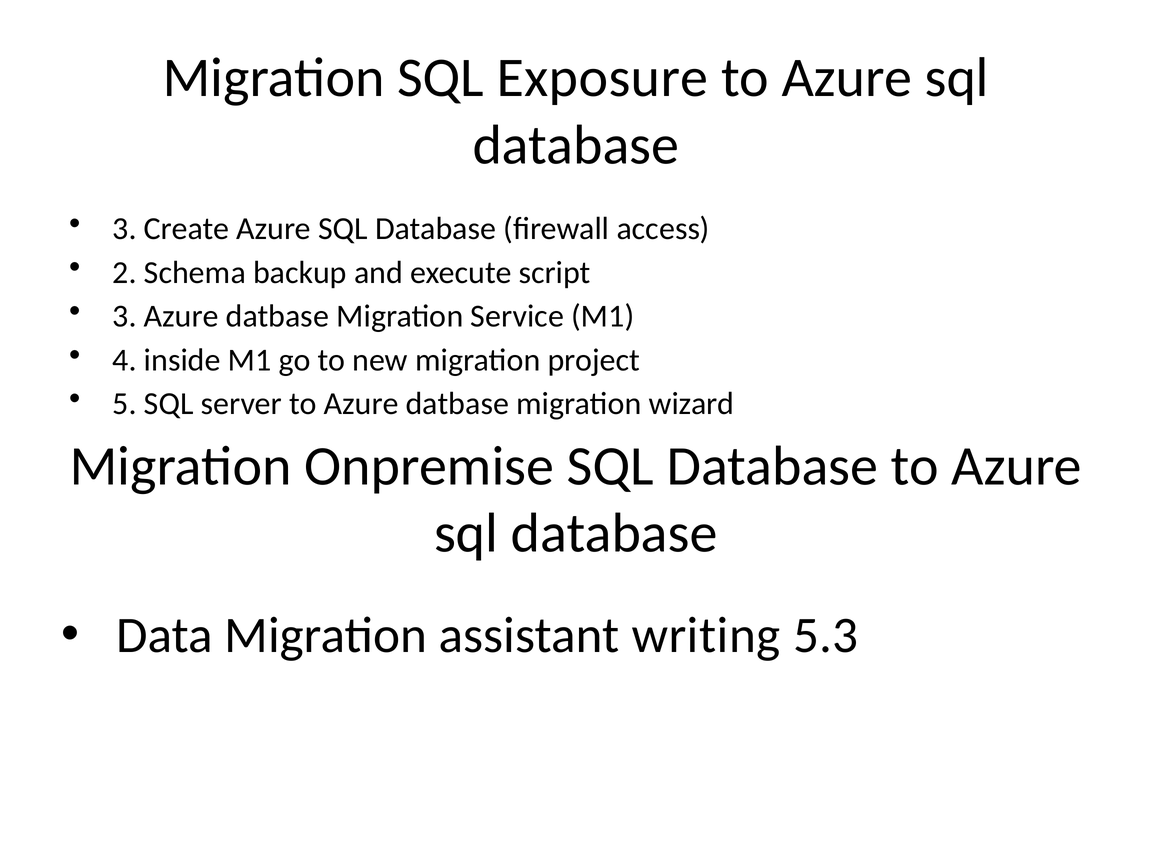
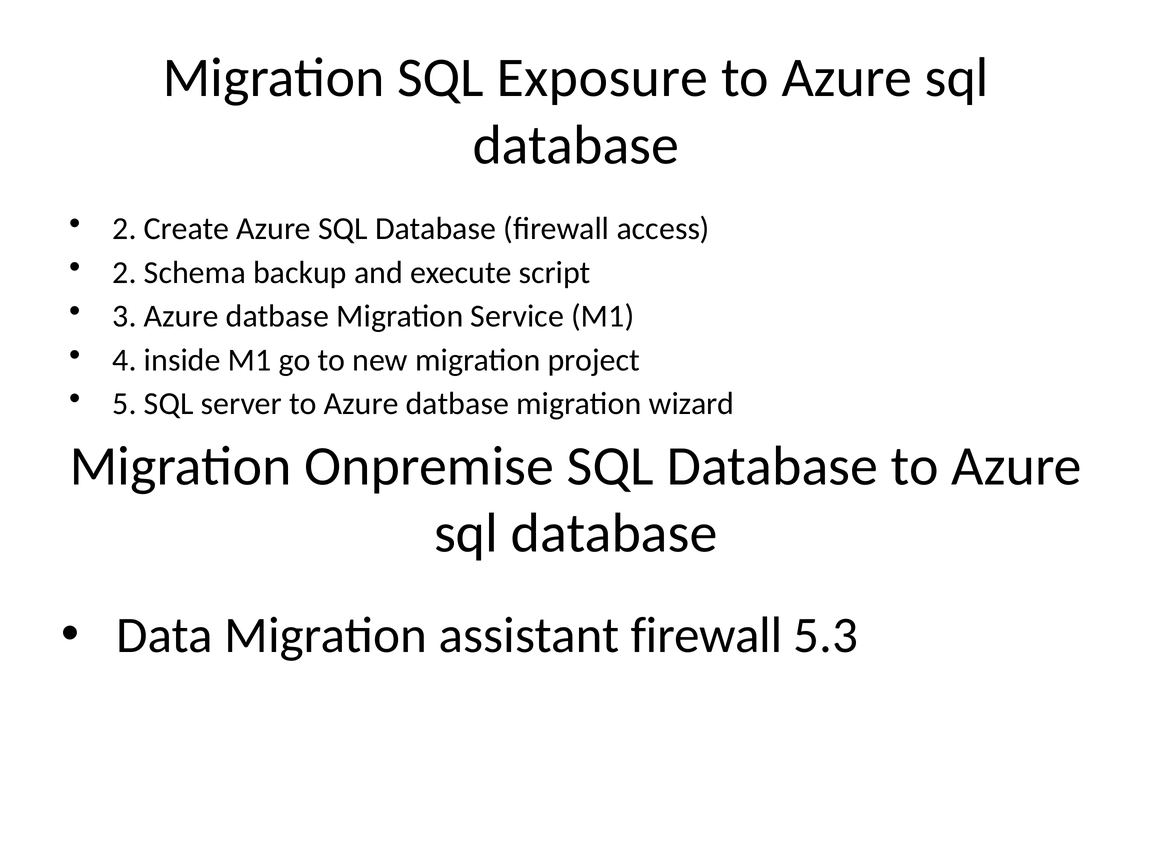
3 at (124, 229): 3 -> 2
assistant writing: writing -> firewall
